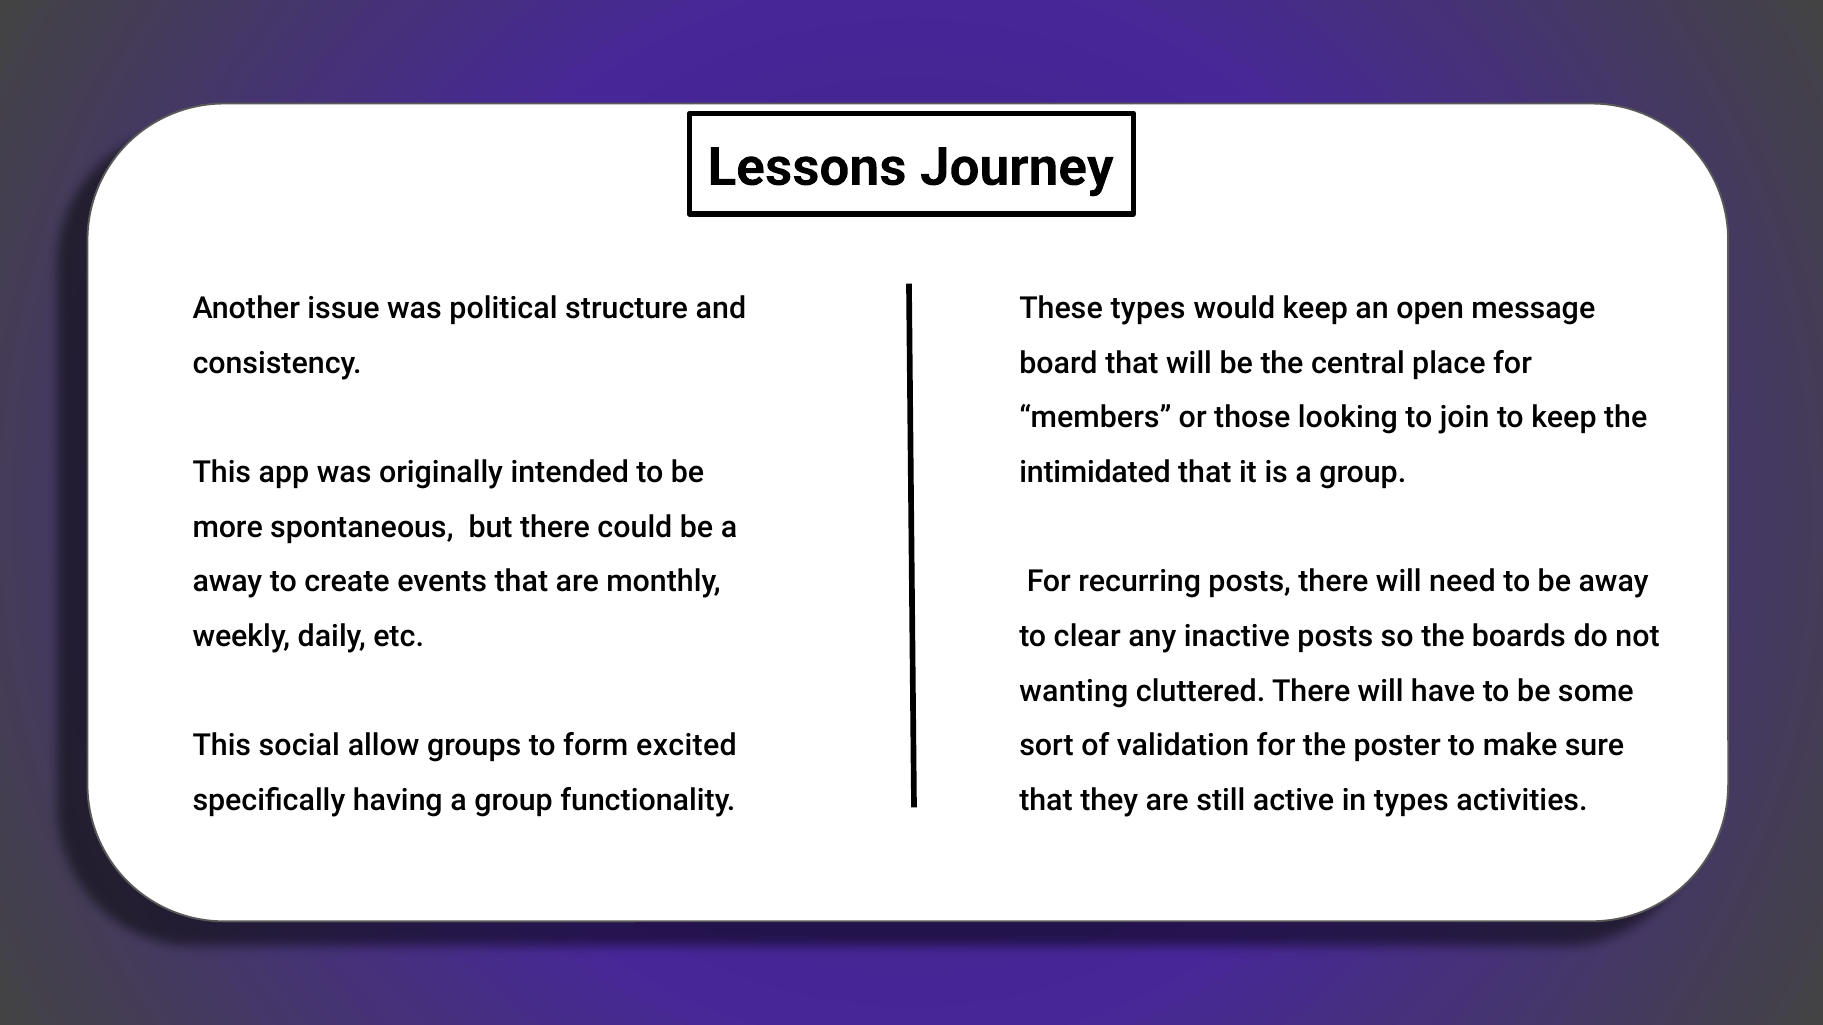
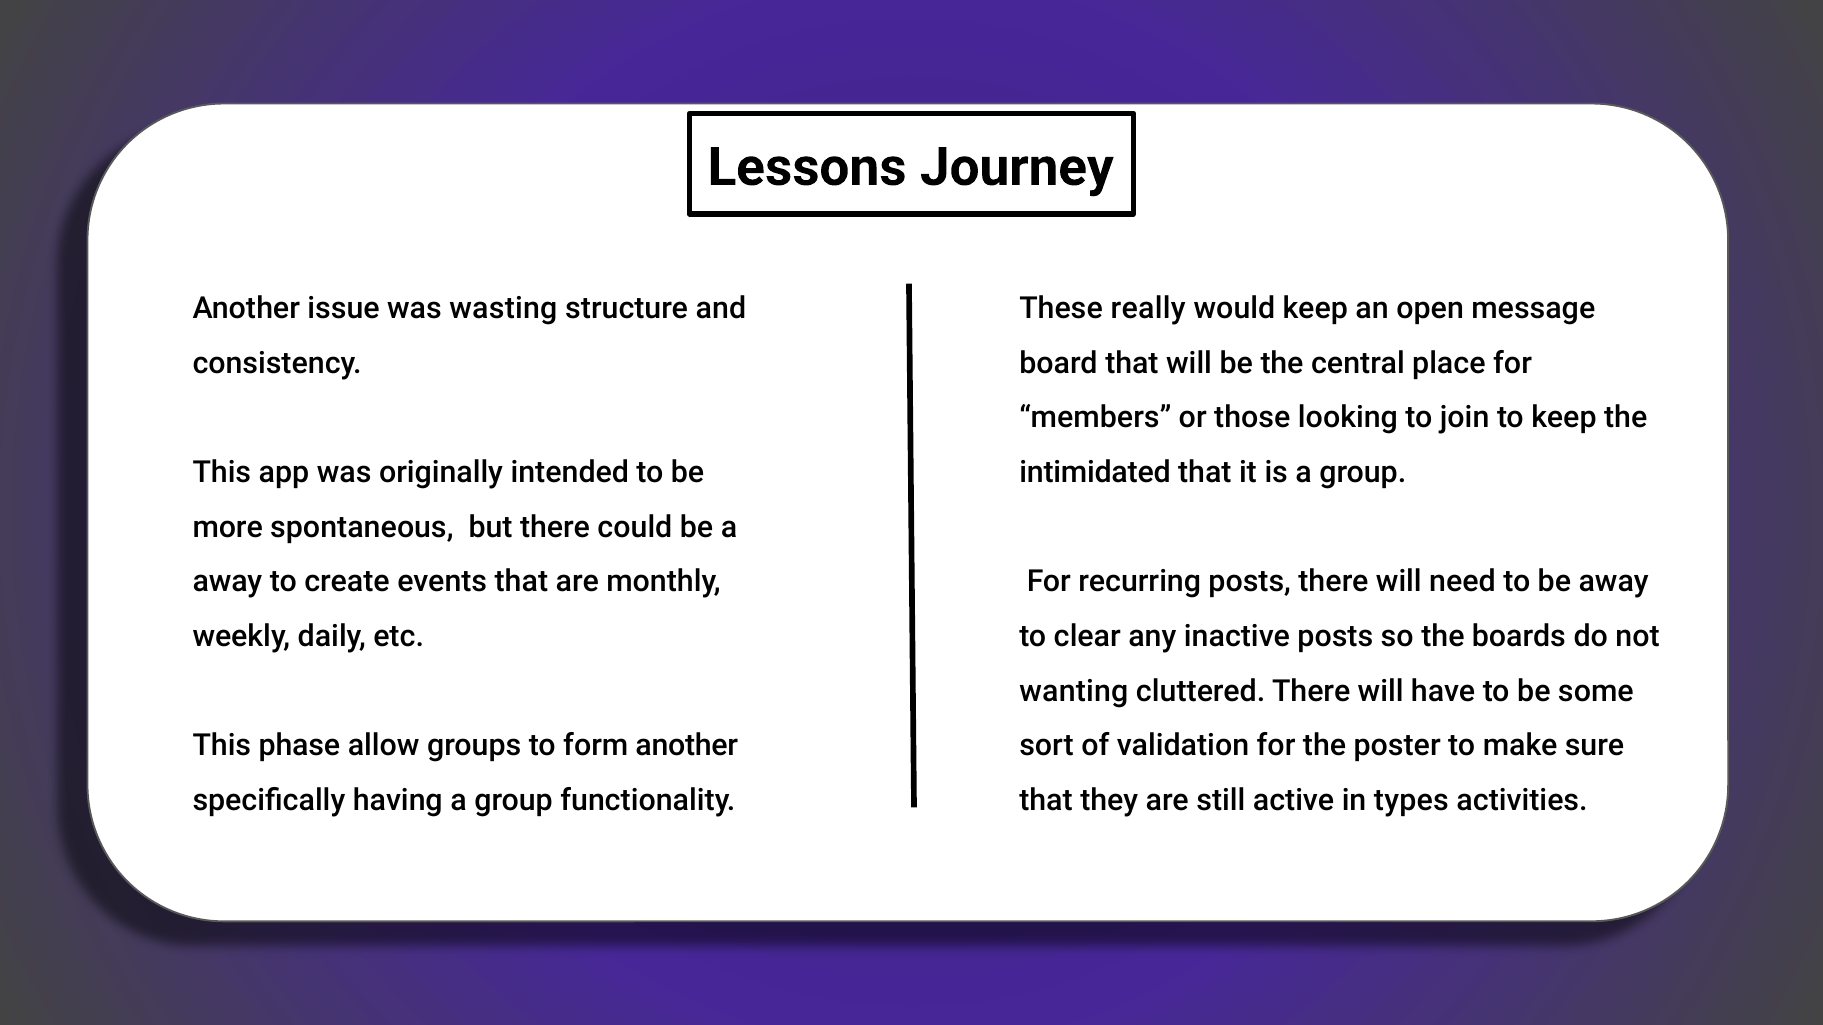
political: political -> wasting
These types: types -> really
social: social -> phase
form excited: excited -> another
